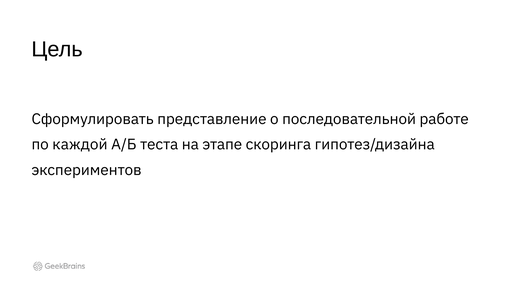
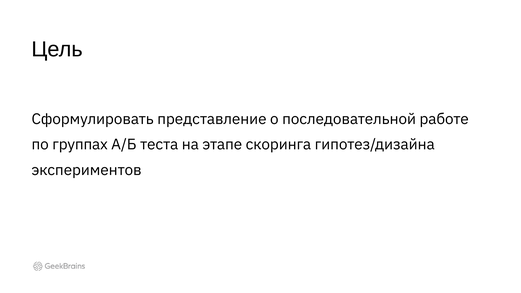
каждой: каждой -> группах
